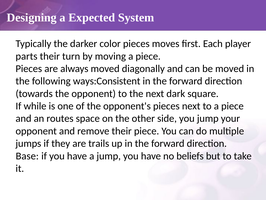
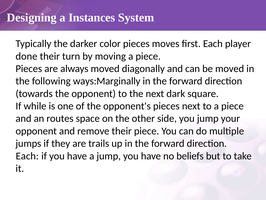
Expected: Expected -> Instances
parts: parts -> done
ways:Consistent: ways:Consistent -> ways:Marginally
Base at (27, 156): Base -> Each
